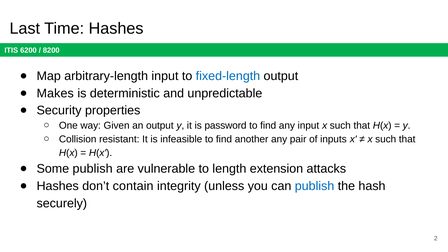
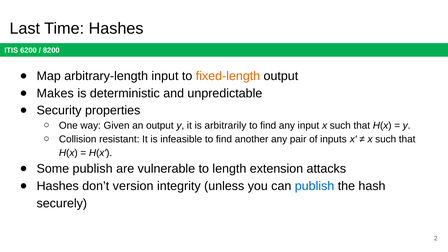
fixed-length colour: blue -> orange
password: password -> arbitrarily
contain: contain -> version
